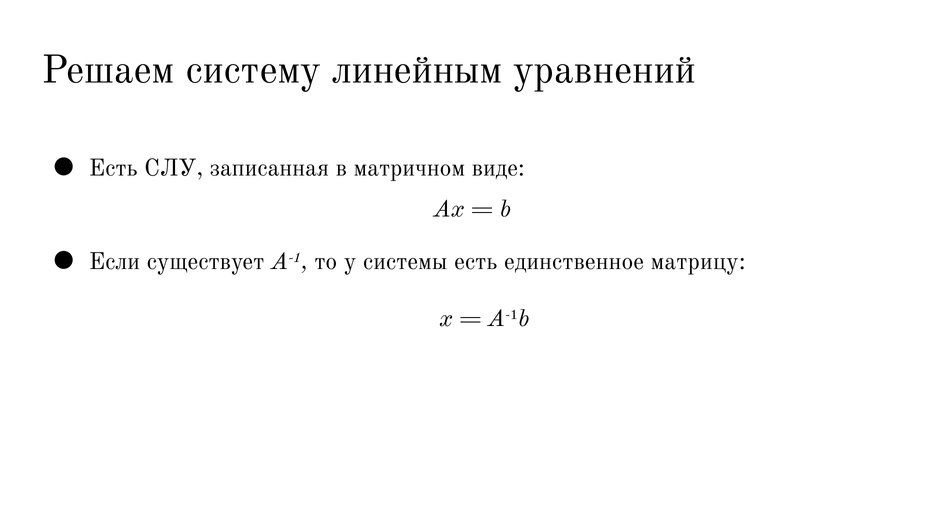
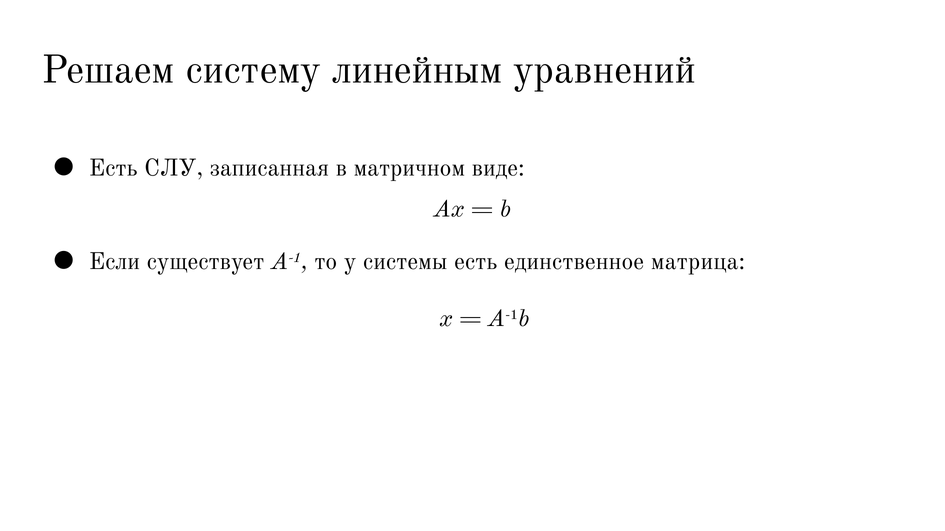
матрицу: матрицу -> матрица
